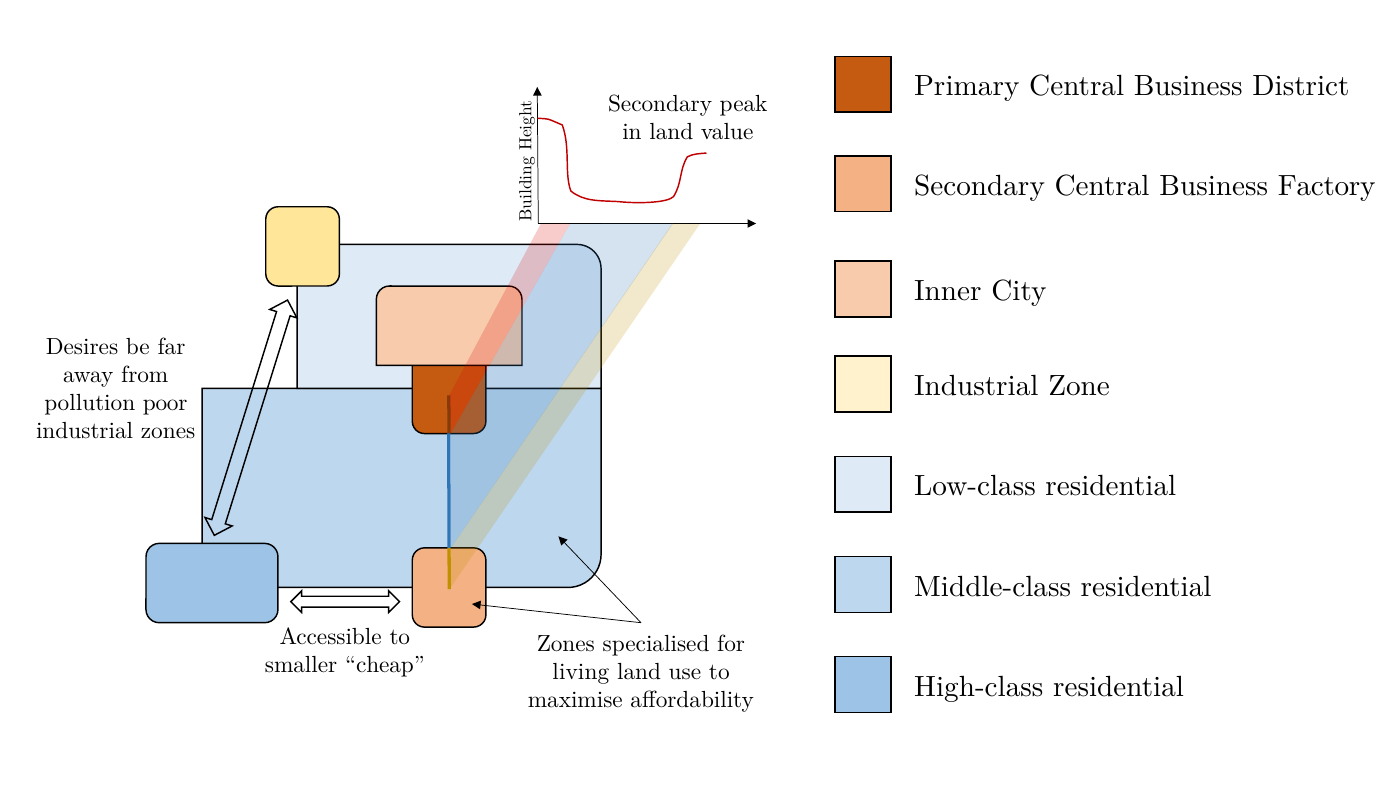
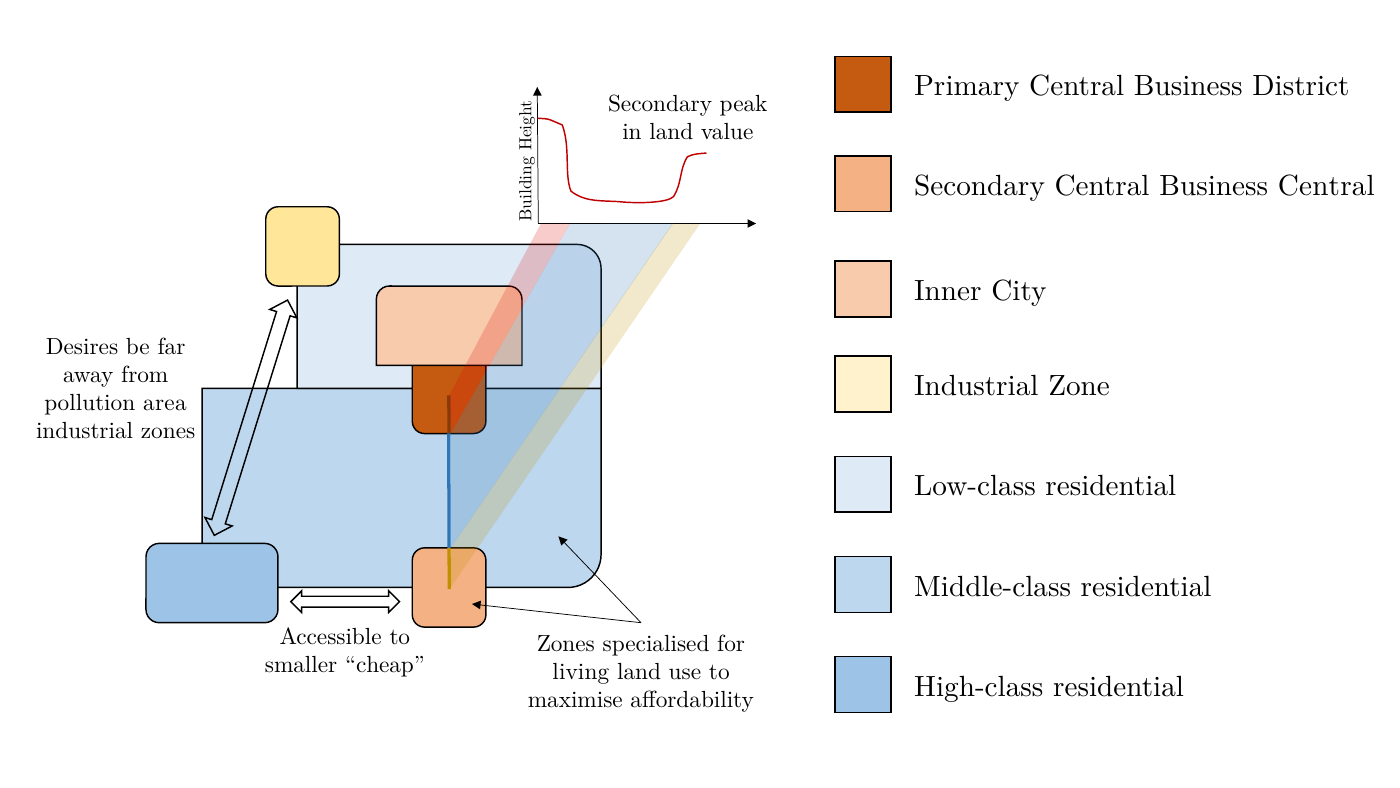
Business Factory: Factory -> Central
poor: poor -> area
